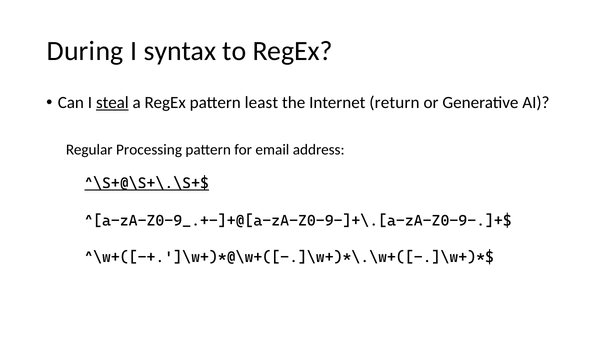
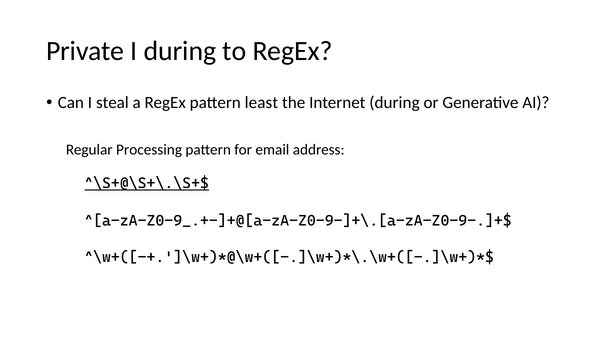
During: During -> Private
I syntax: syntax -> during
steal underline: present -> none
Internet return: return -> during
